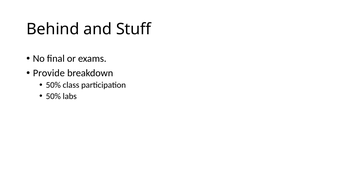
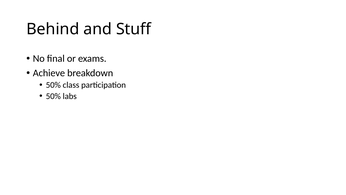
Provide: Provide -> Achieve
